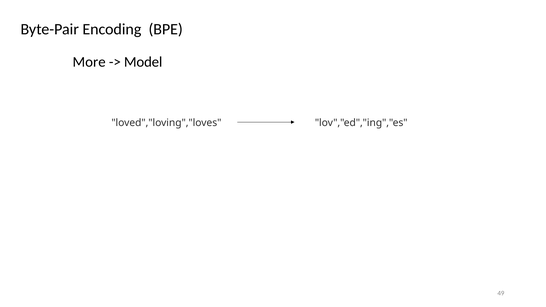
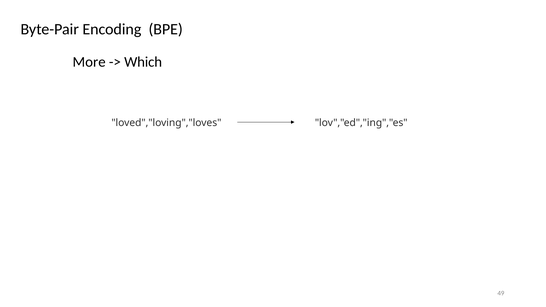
Model: Model -> Which
